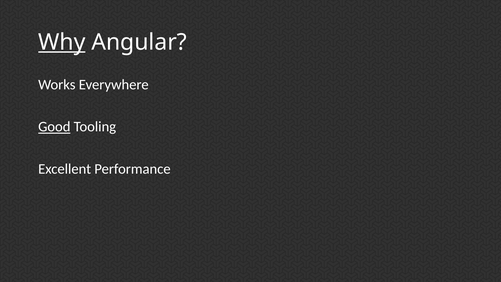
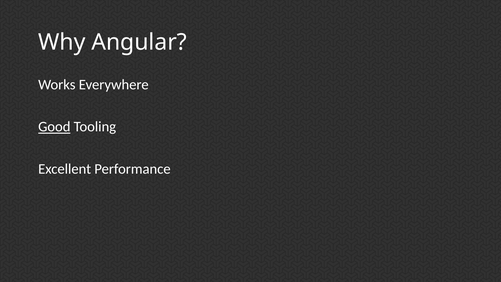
Why underline: present -> none
